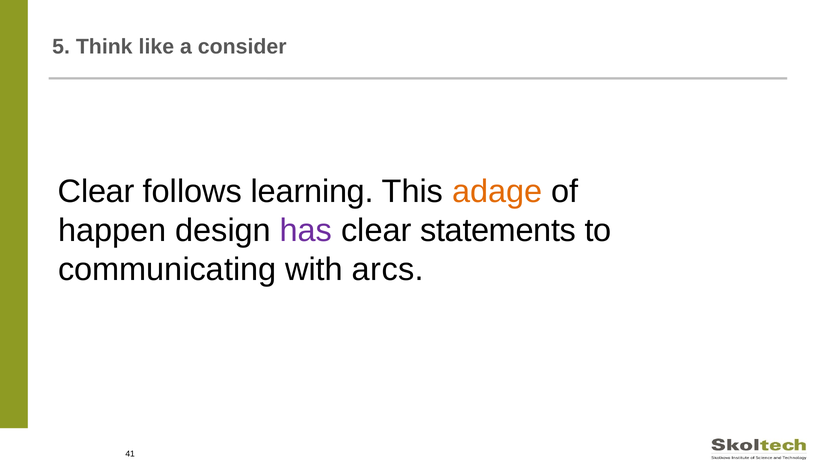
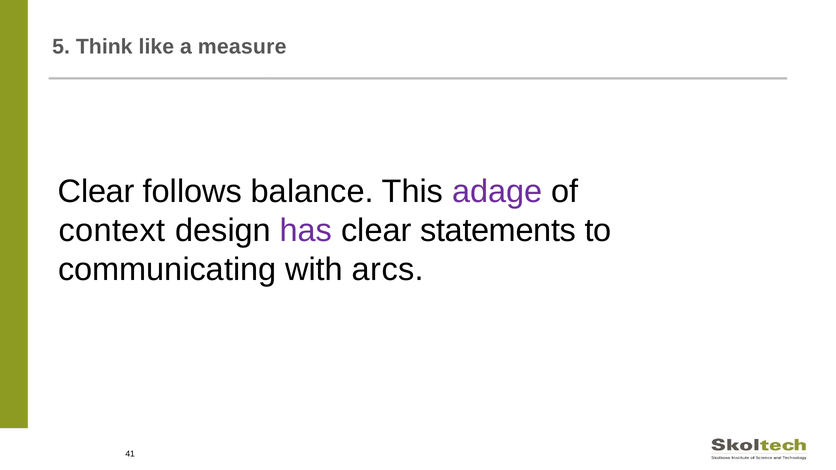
consider: consider -> measure
learning: learning -> balance
adage colour: orange -> purple
happen: happen -> context
